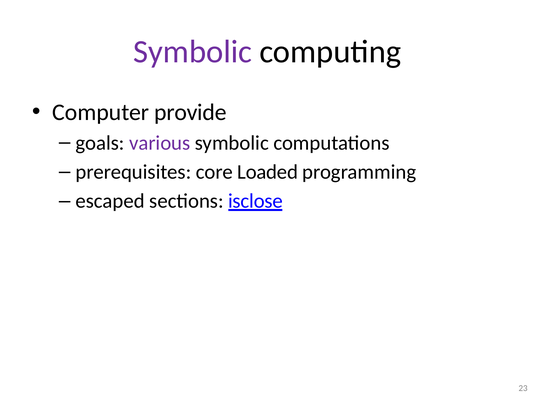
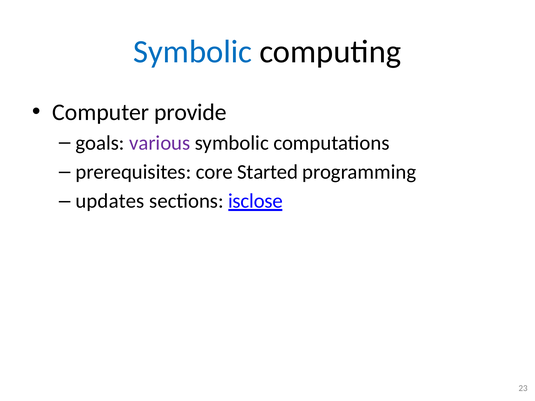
Symbolic at (193, 52) colour: purple -> blue
Loaded: Loaded -> Started
escaped: escaped -> updates
